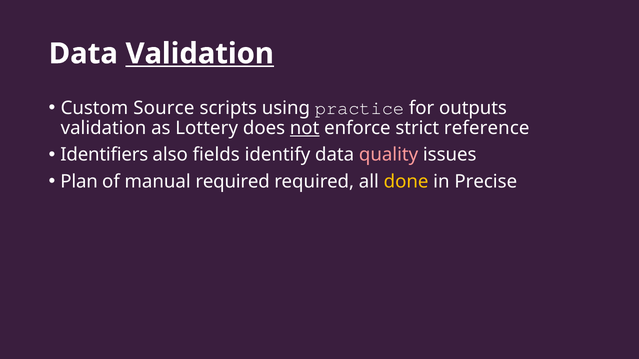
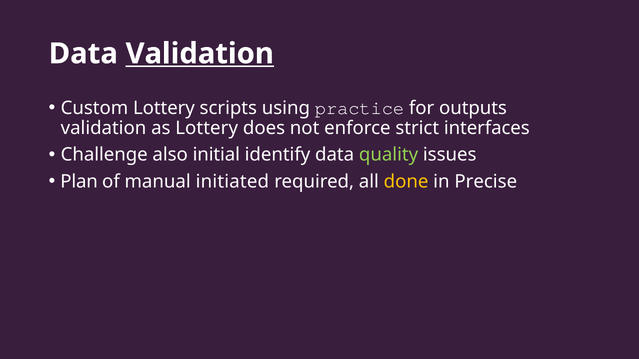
Custom Source: Source -> Lottery
not underline: present -> none
reference: reference -> interfaces
Identifiers: Identifiers -> Challenge
fields: fields -> initial
quality colour: pink -> light green
manual required: required -> initiated
